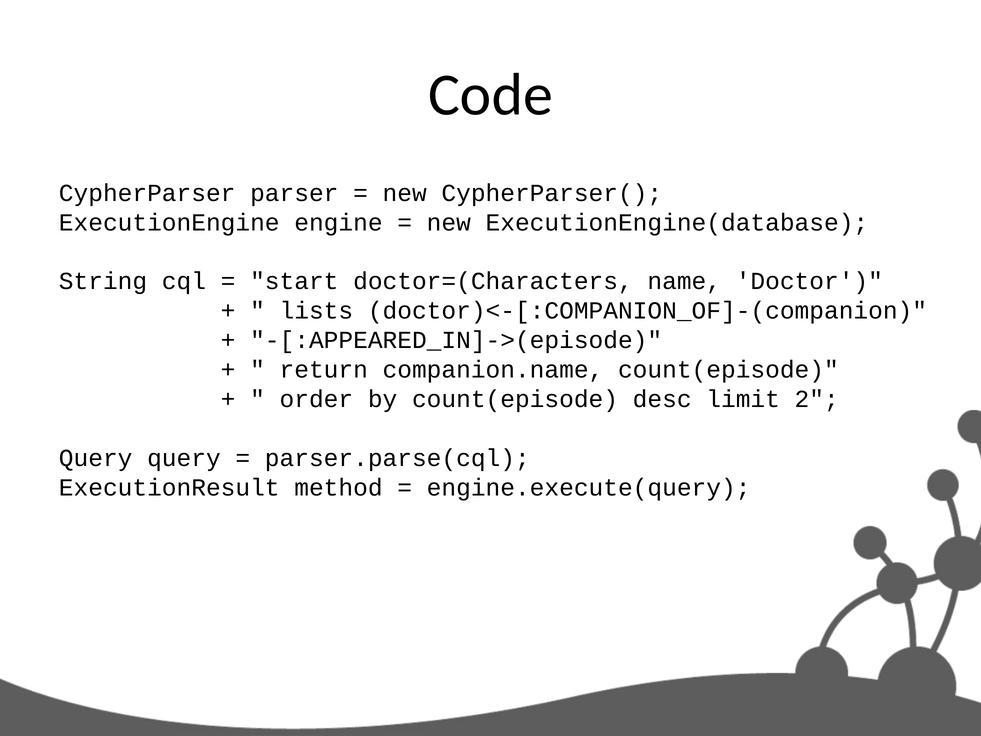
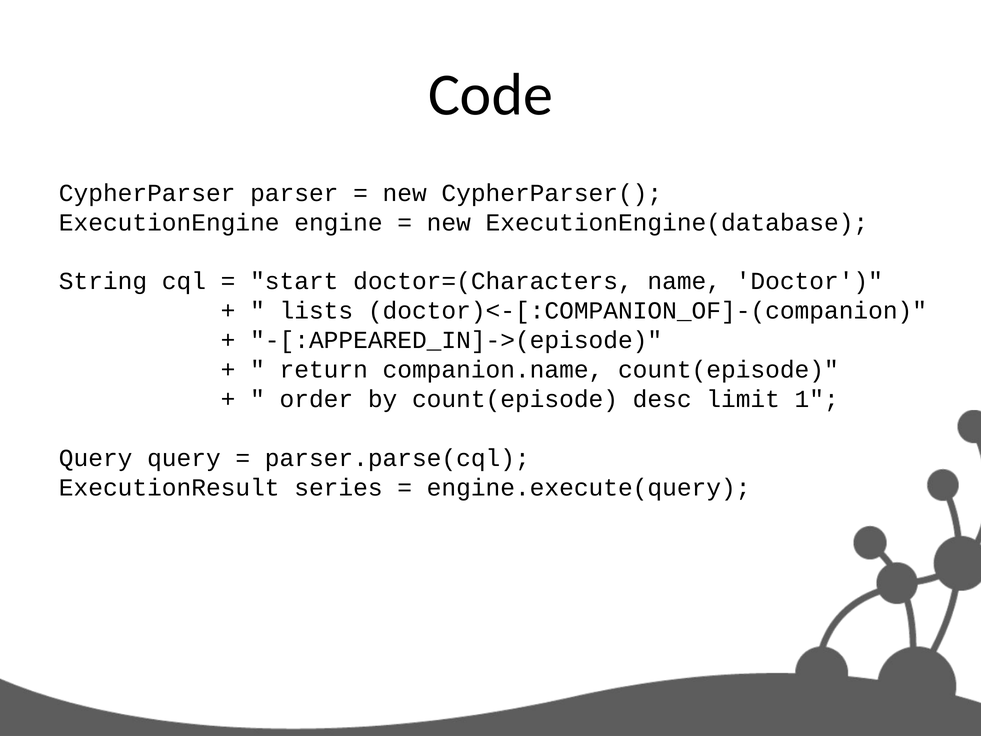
2: 2 -> 1
method: method -> series
